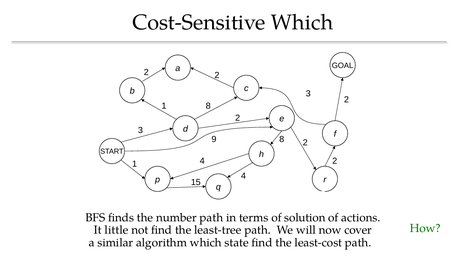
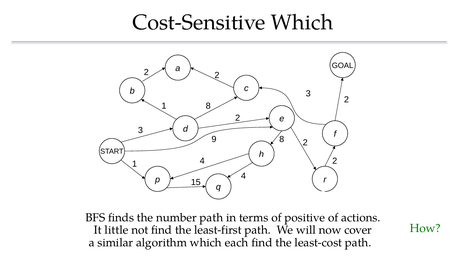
solution: solution -> positive
least-tree: least-tree -> least-first
state: state -> each
